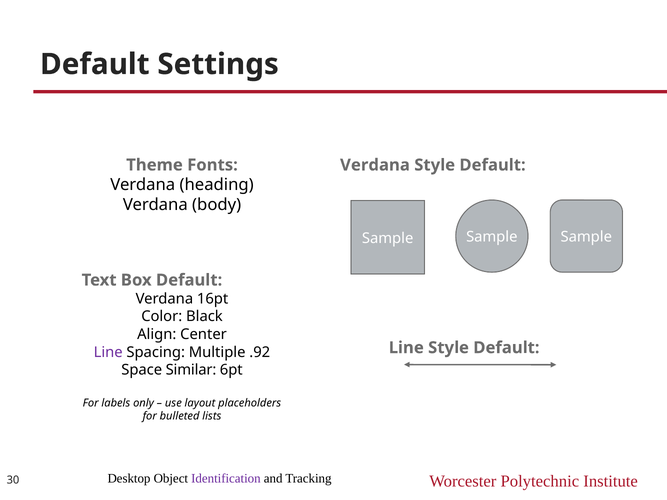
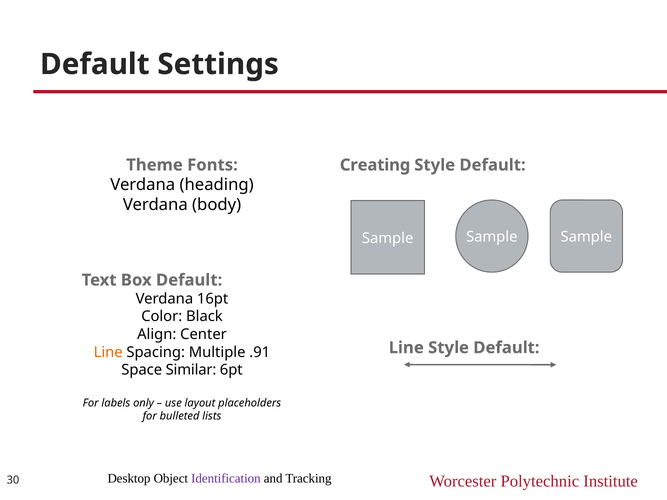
Verdana at (375, 165): Verdana -> Creating
Line at (108, 352) colour: purple -> orange
.92: .92 -> .91
